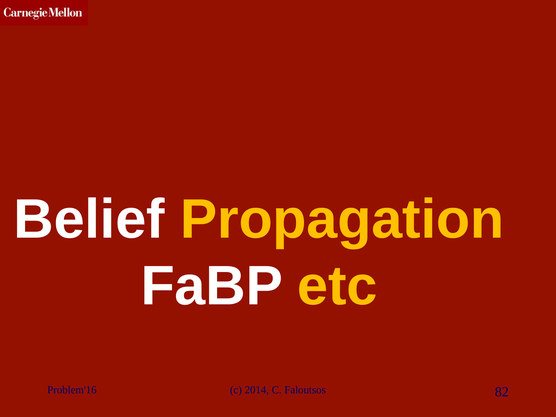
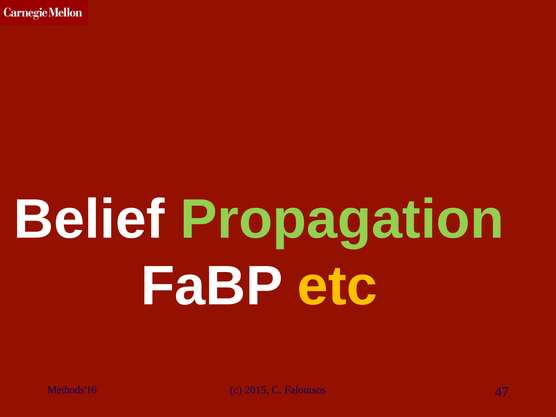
Propagation colour: yellow -> light green
Problem'16: Problem'16 -> Methods'16
2014: 2014 -> 2015
82: 82 -> 47
